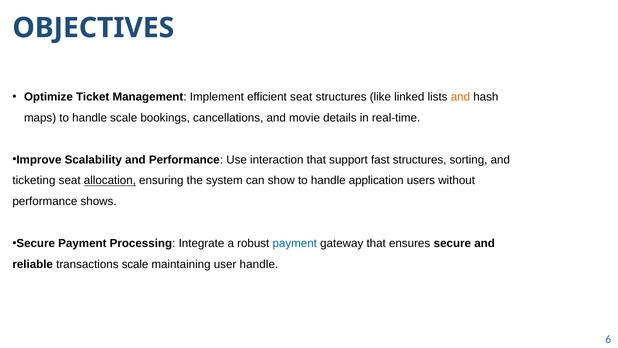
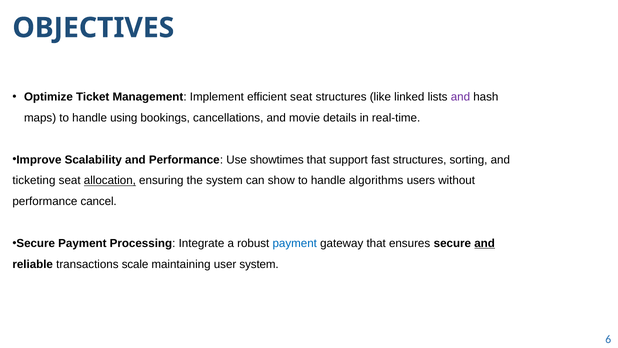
and at (460, 97) colour: orange -> purple
handle scale: scale -> using
interaction: interaction -> showtimes
application: application -> algorithms
shows: shows -> cancel
and at (485, 243) underline: none -> present
user handle: handle -> system
